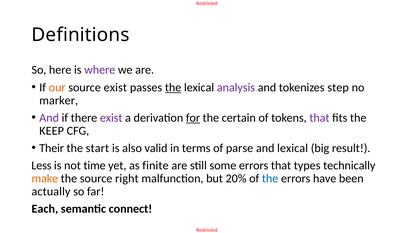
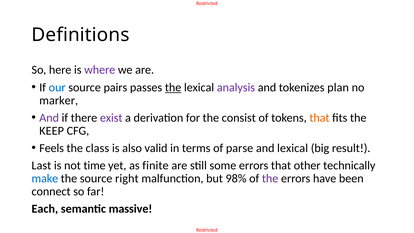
our colour: orange -> blue
source exist: exist -> pairs
step: step -> plan
for underline: present -> none
certain: certain -> consist
that at (319, 118) colour: purple -> orange
Their: Their -> Feels
start: start -> class
Less: Less -> Last
types: types -> other
make colour: orange -> blue
20%: 20% -> 98%
the at (270, 178) colour: blue -> purple
actually: actually -> connect
connect: connect -> massive
